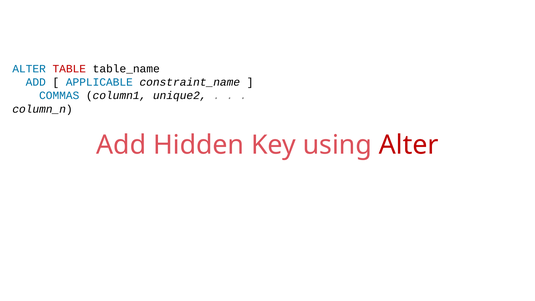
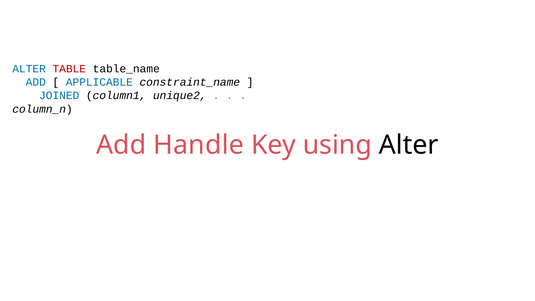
COMMAS: COMMAS -> JOINED
Hidden: Hidden -> Handle
Alter at (409, 145) colour: red -> black
